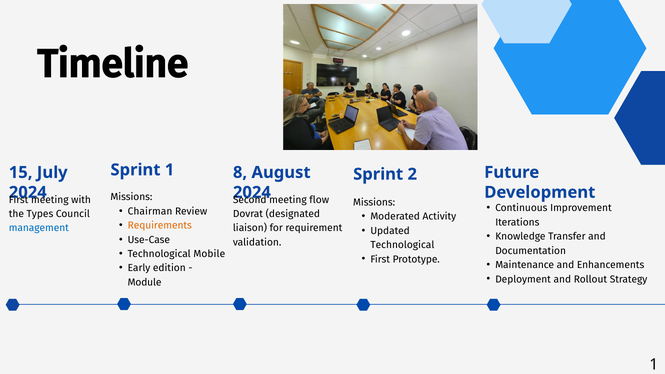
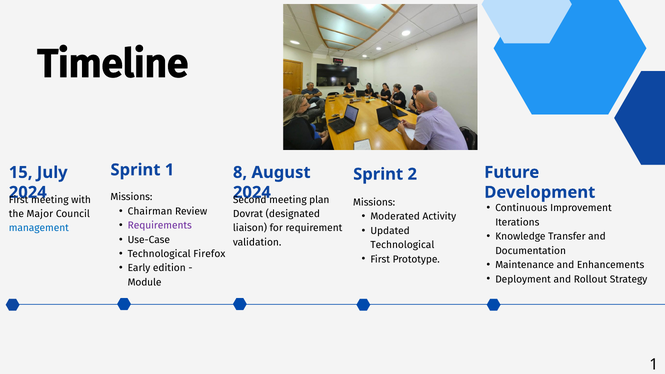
flow: flow -> plan
Types: Types -> Major
Requirements colour: orange -> purple
Mobile: Mobile -> Firefox
